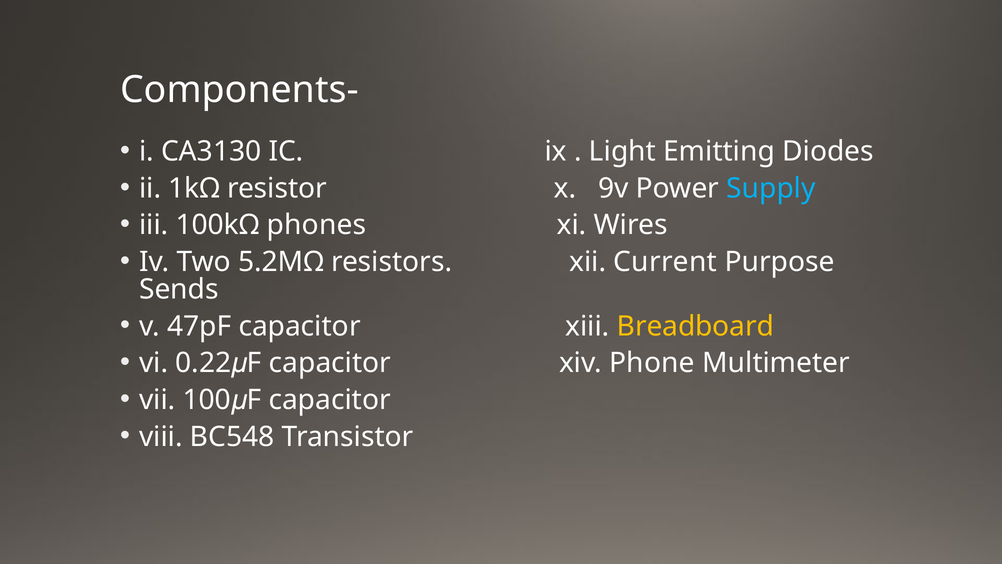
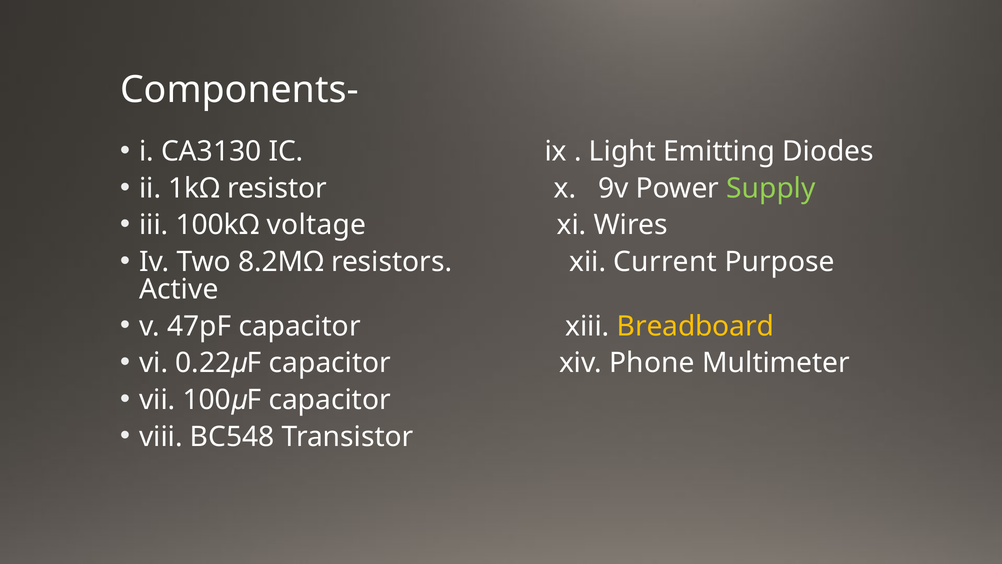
Supply colour: light blue -> light green
phones: phones -> voltage
5.2MΩ: 5.2MΩ -> 8.2MΩ
Sends: Sends -> Active
